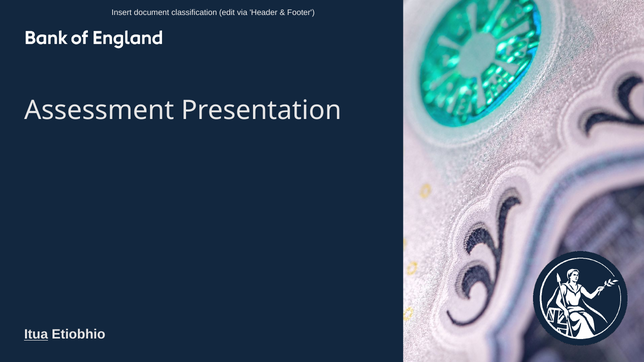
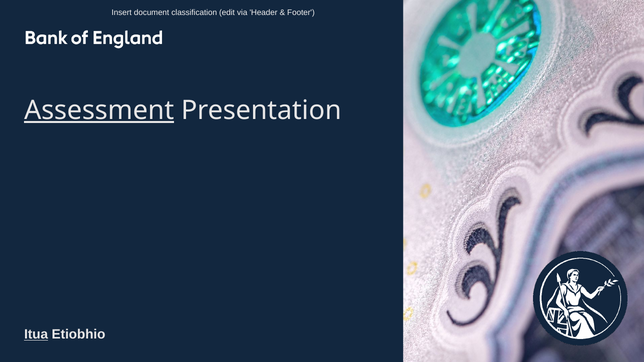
Assessment underline: none -> present
